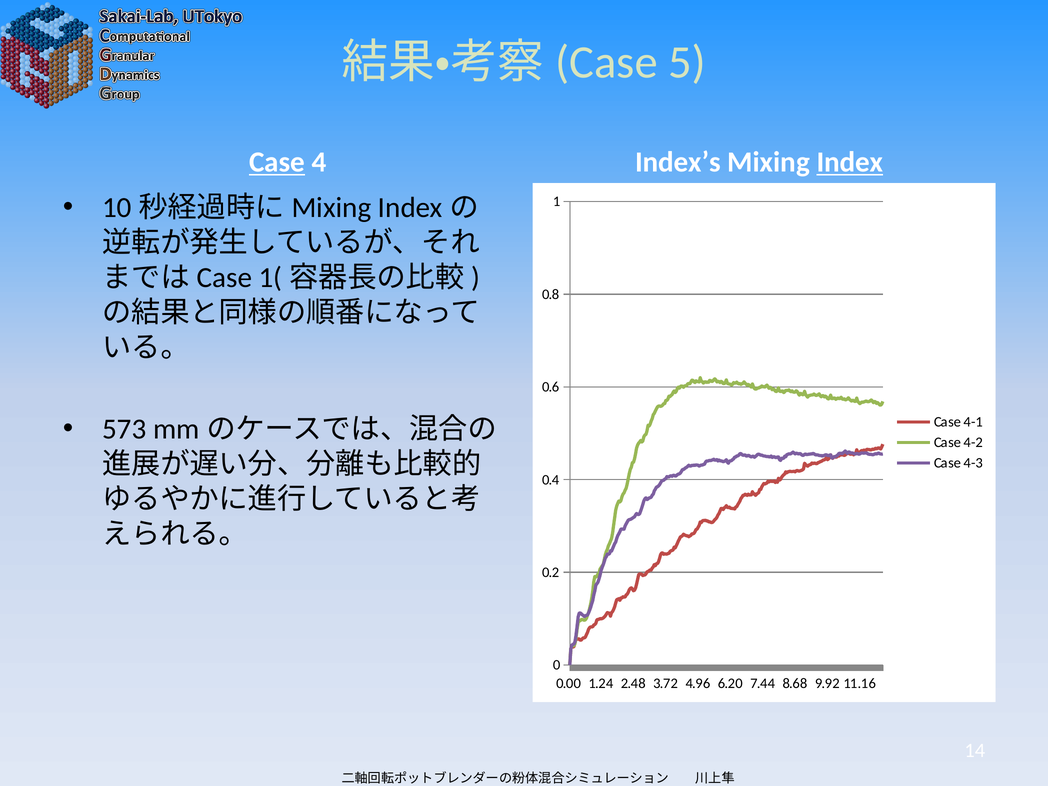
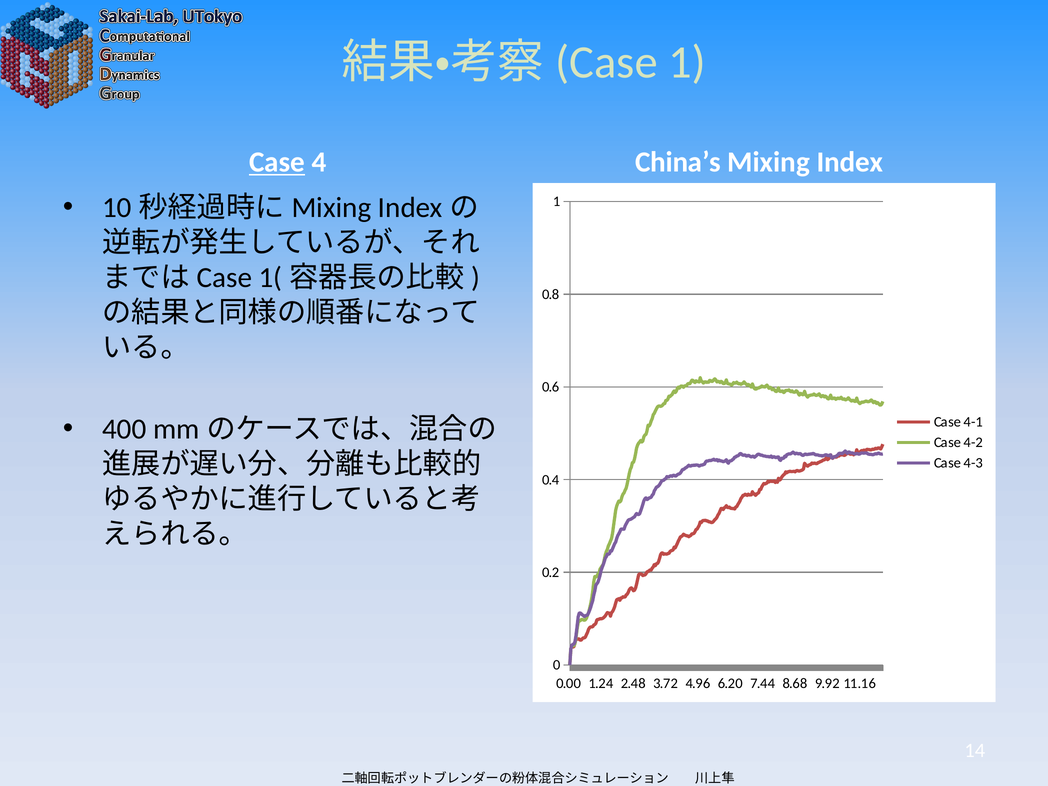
5 at (687, 62): 5 -> 1
Index’s: Index’s -> China’s
Index underline: present -> none
573: 573 -> 400
